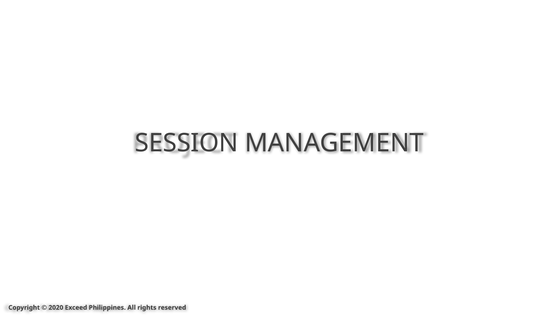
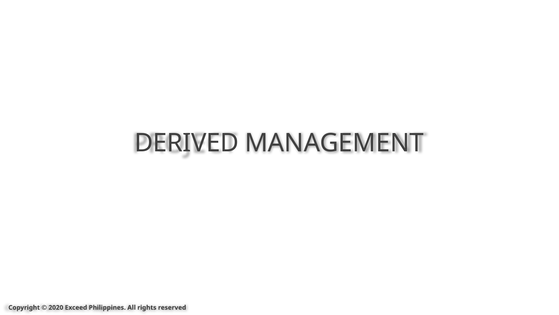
SESSION: SESSION -> DERIVED
